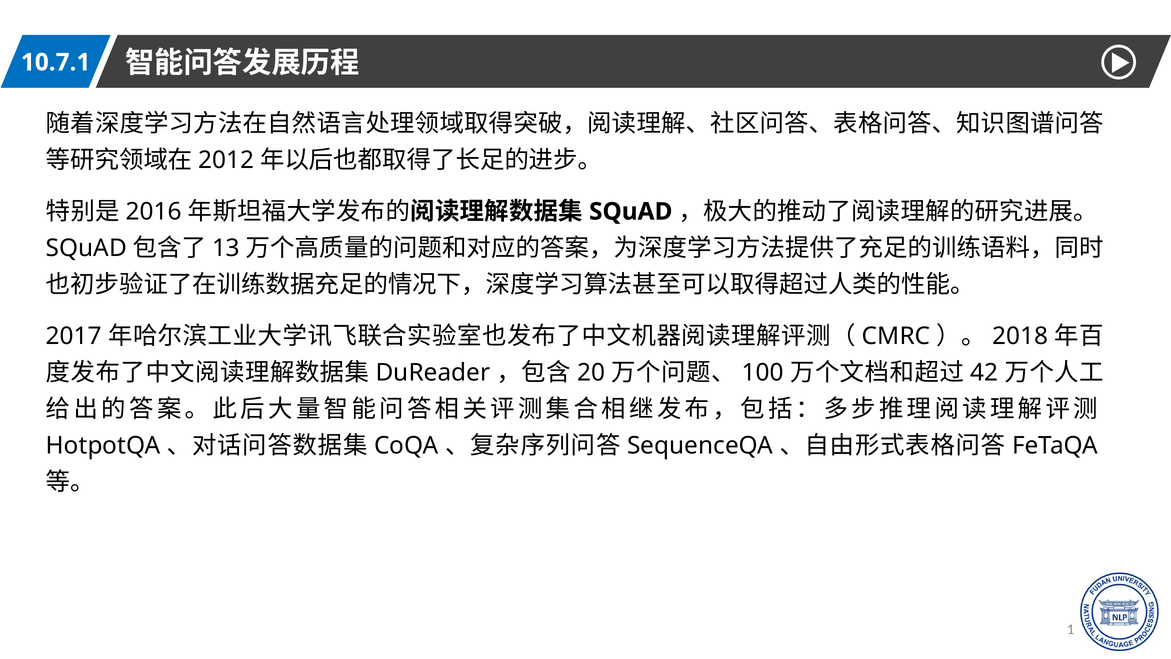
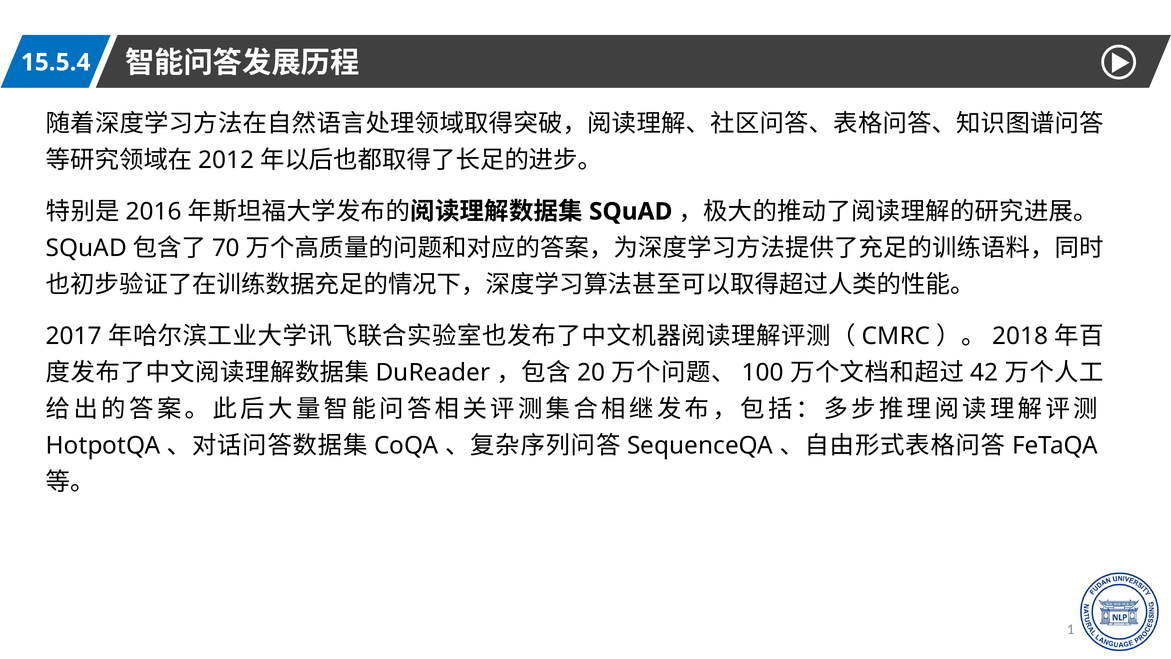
10.7.1: 10.7.1 -> 15.5.4
13: 13 -> 70
